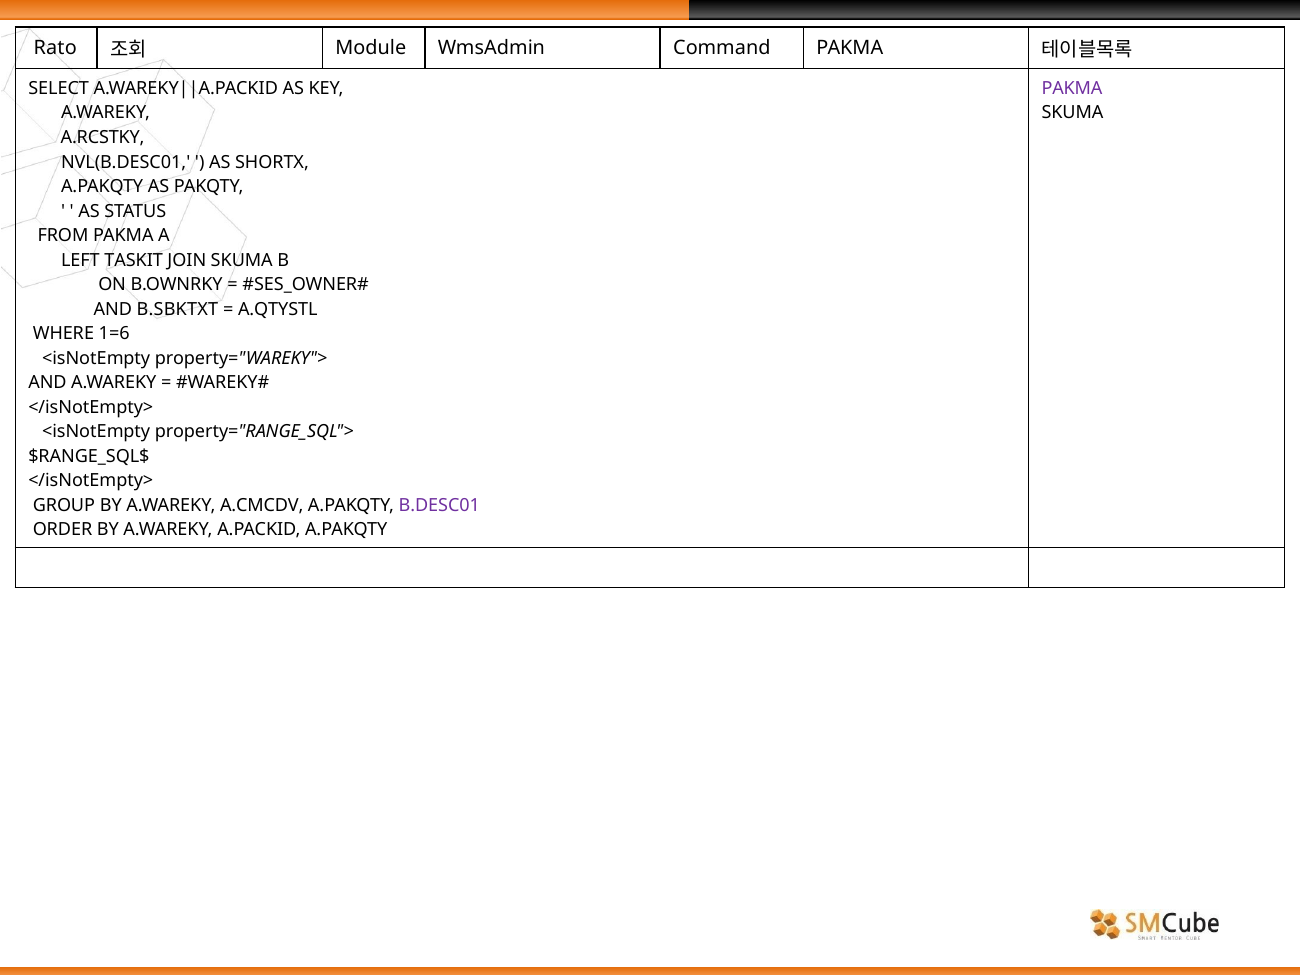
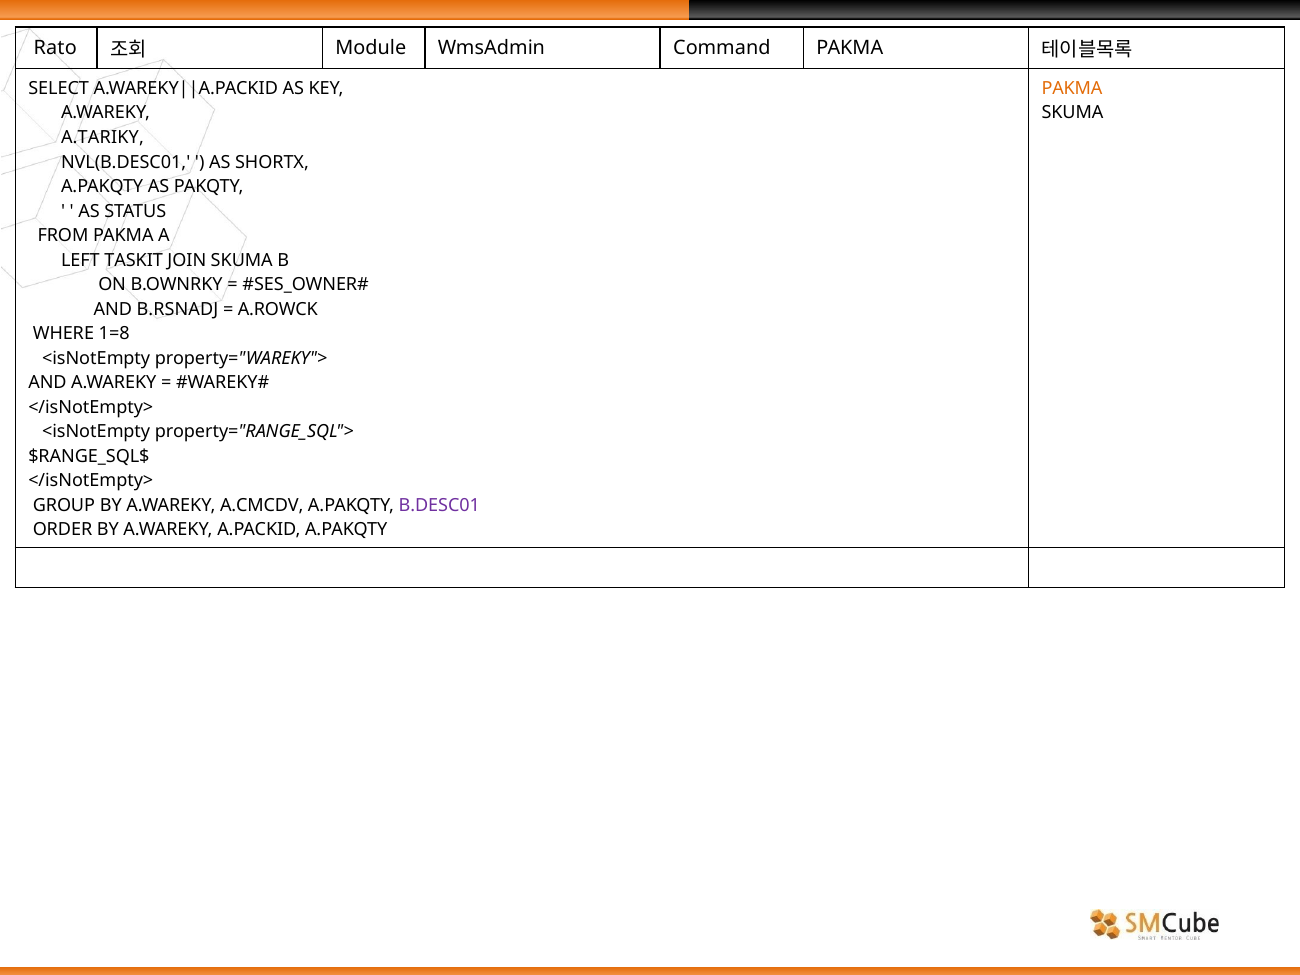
PAKMA at (1072, 89) colour: purple -> orange
A.RCSTKY: A.RCSTKY -> A.TARIKY
B.SBKTXT: B.SBKTXT -> B.RSNADJ
A.QTYSTL: A.QTYSTL -> A.ROWCK
1=6: 1=6 -> 1=8
